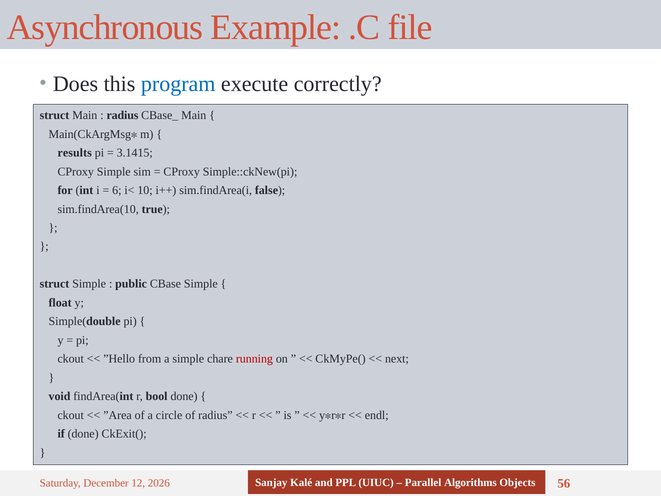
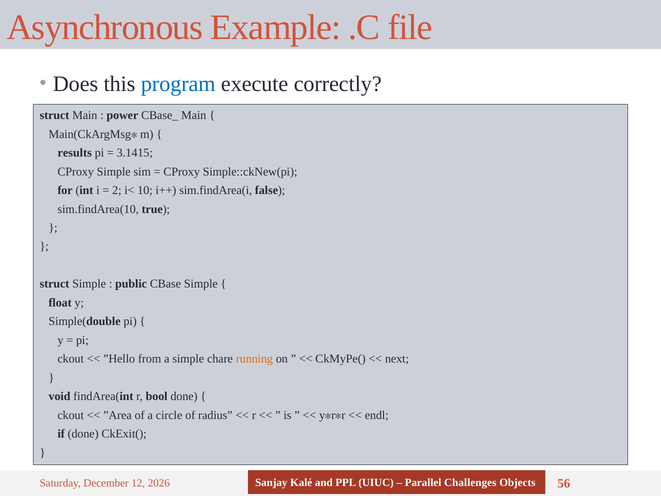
radius at (122, 115): radius -> power
6: 6 -> 2
running colour: red -> orange
Algorithms: Algorithms -> Challenges
